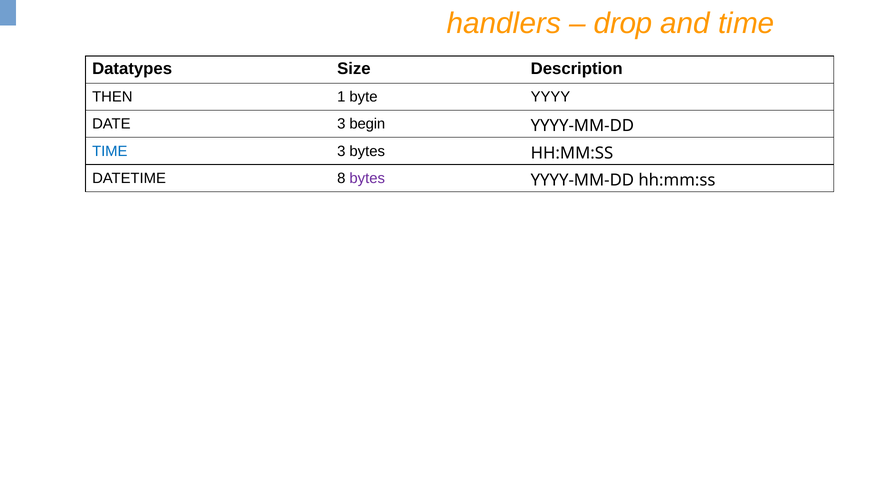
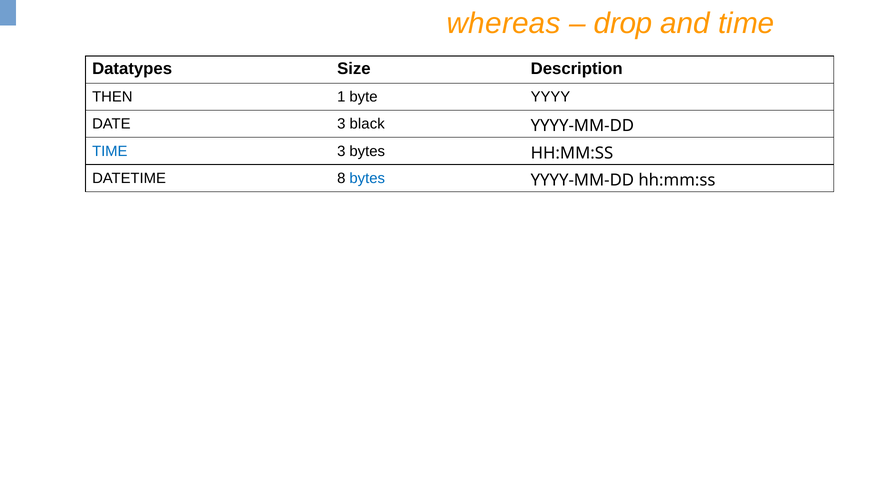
handlers: handlers -> whereas
begin: begin -> black
bytes at (367, 178) colour: purple -> blue
